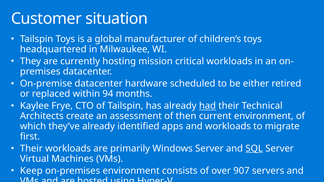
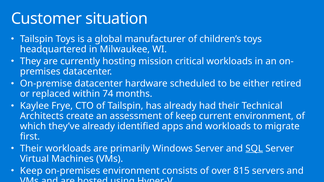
94: 94 -> 74
had underline: present -> none
of then: then -> keep
907: 907 -> 815
